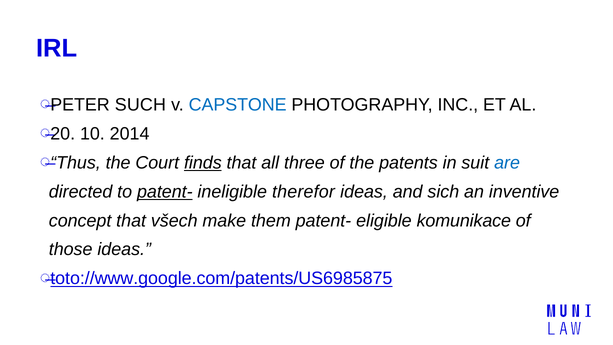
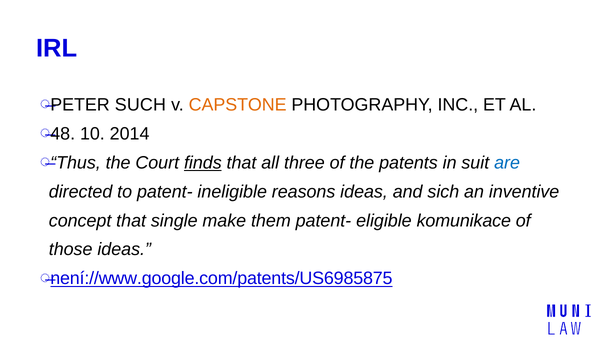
CAPSTONE colour: blue -> orange
20: 20 -> 48
patent- at (165, 191) underline: present -> none
therefor: therefor -> reasons
všech: všech -> single
toto://www.google.com/patents/US6985875: toto://www.google.com/patents/US6985875 -> není://www.google.com/patents/US6985875
